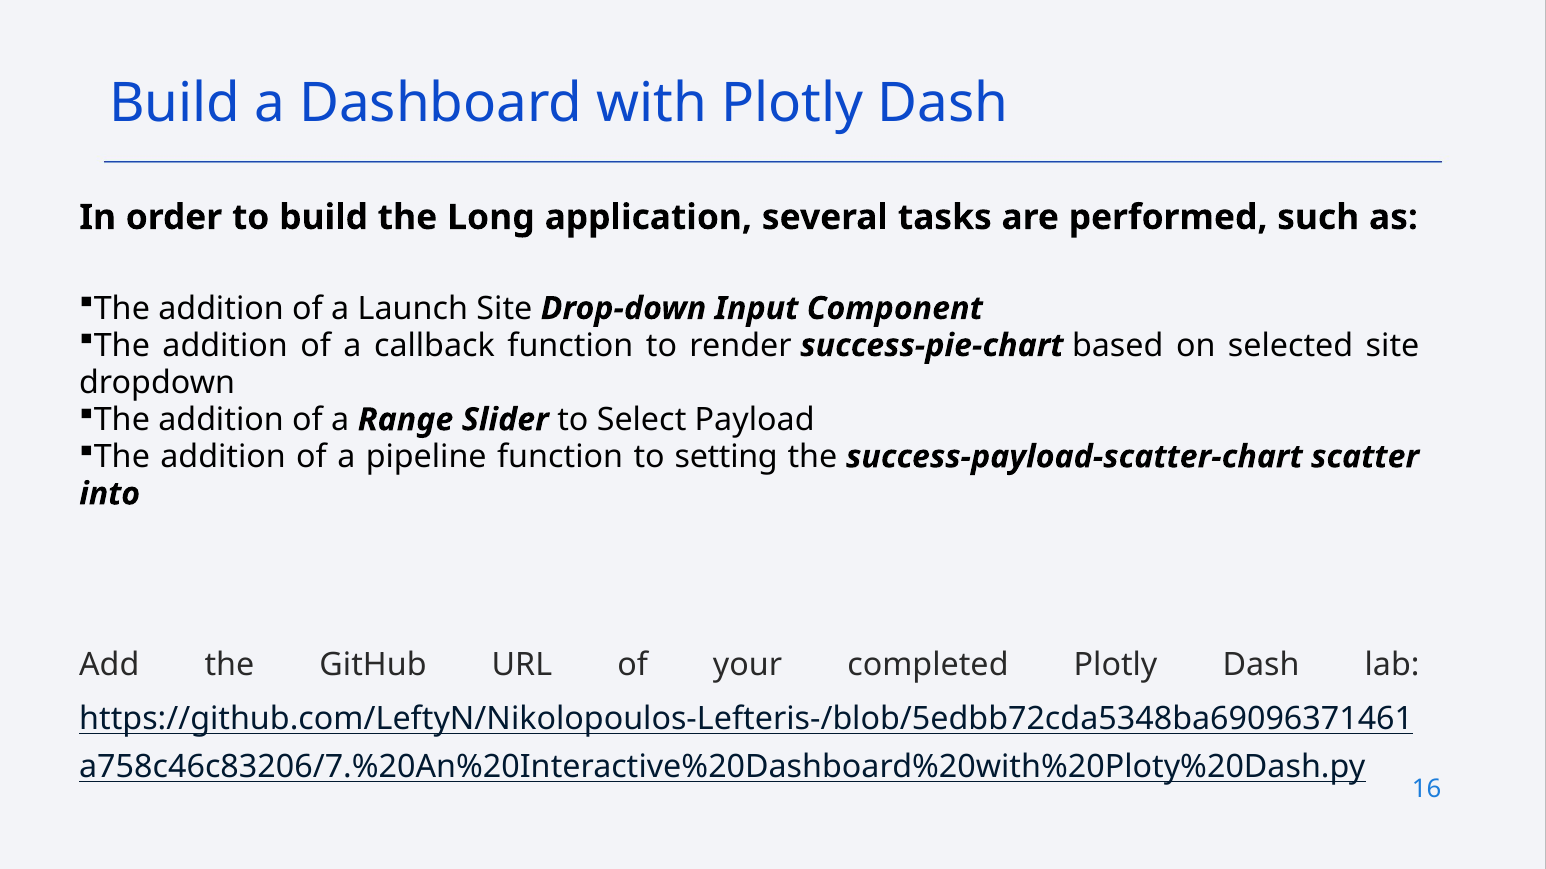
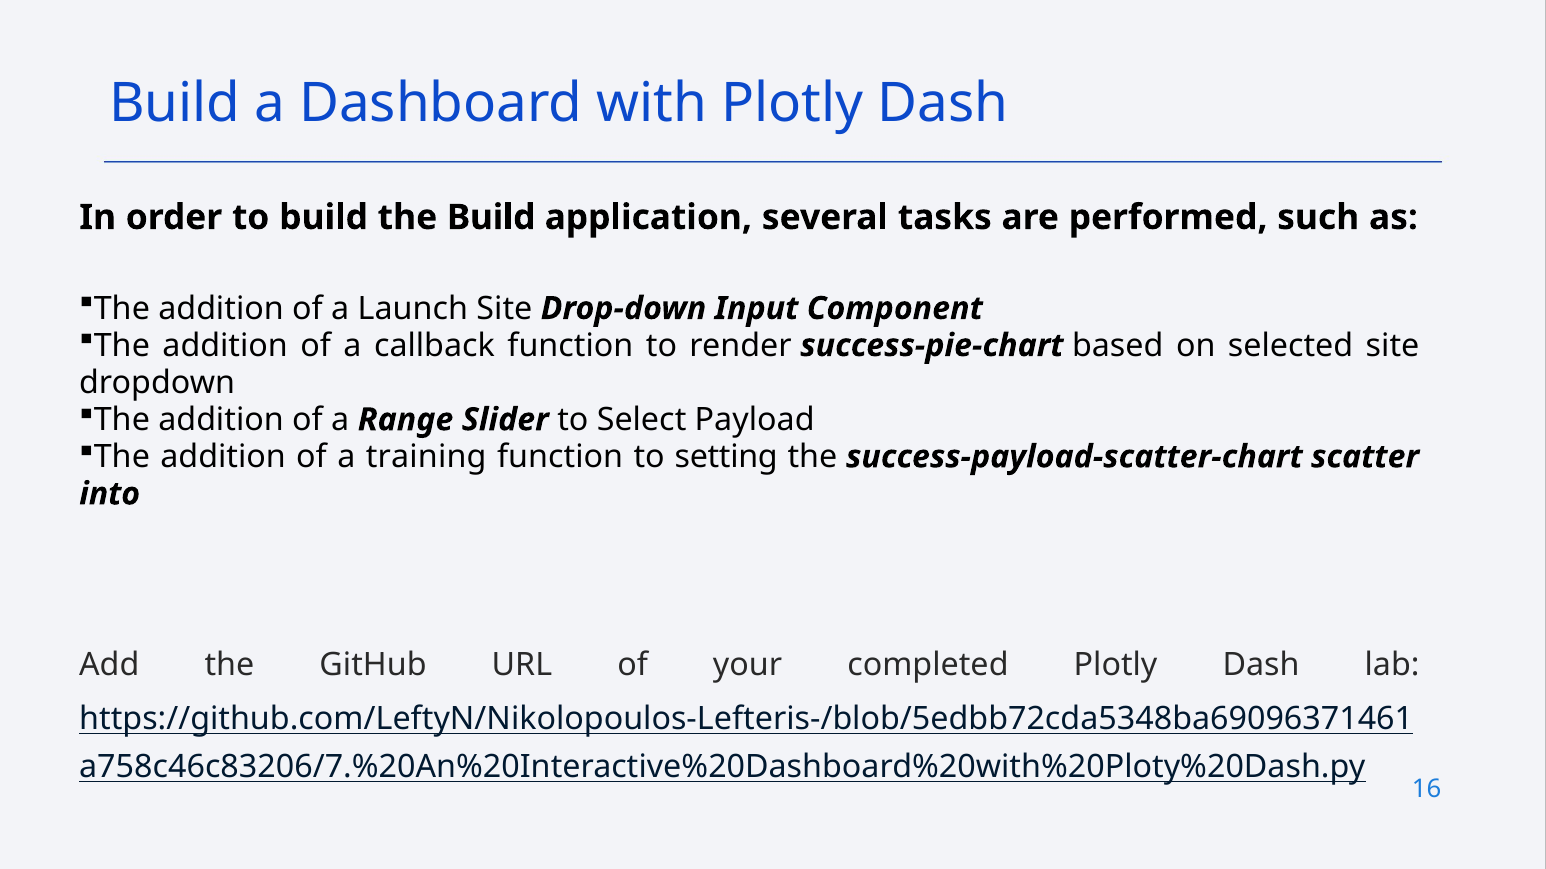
the Long: Long -> Build
pipeline: pipeline -> training
